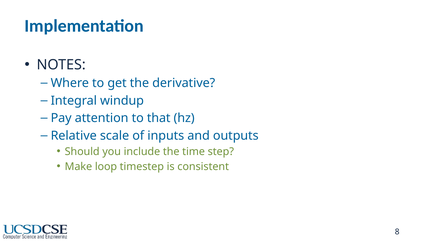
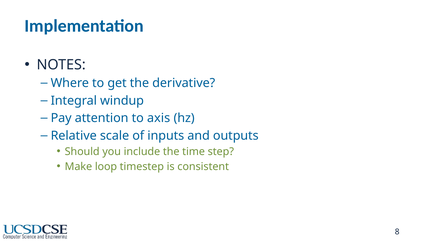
that: that -> axis
